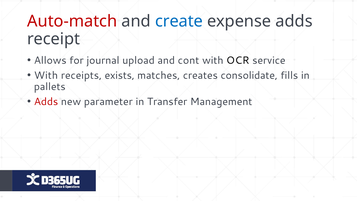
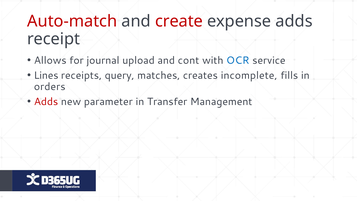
create colour: blue -> red
OCR colour: black -> blue
With at (46, 75): With -> Lines
exists: exists -> query
consolidate: consolidate -> incomplete
pallets: pallets -> orders
